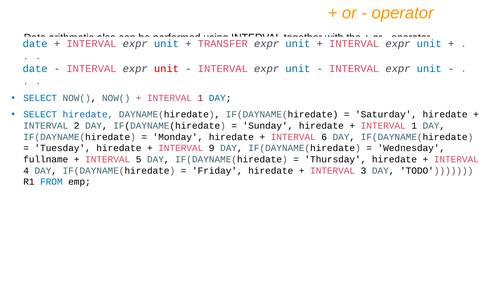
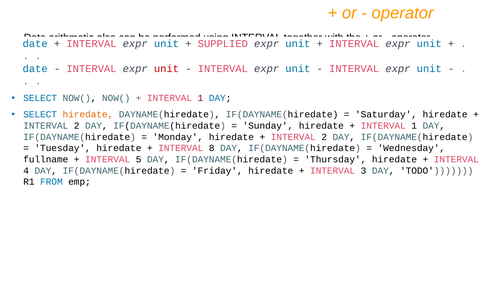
TRANSFER: TRANSFER -> SUPPLIED
hiredate at (88, 115) colour: blue -> orange
6 at (324, 137): 6 -> 2
9: 9 -> 8
